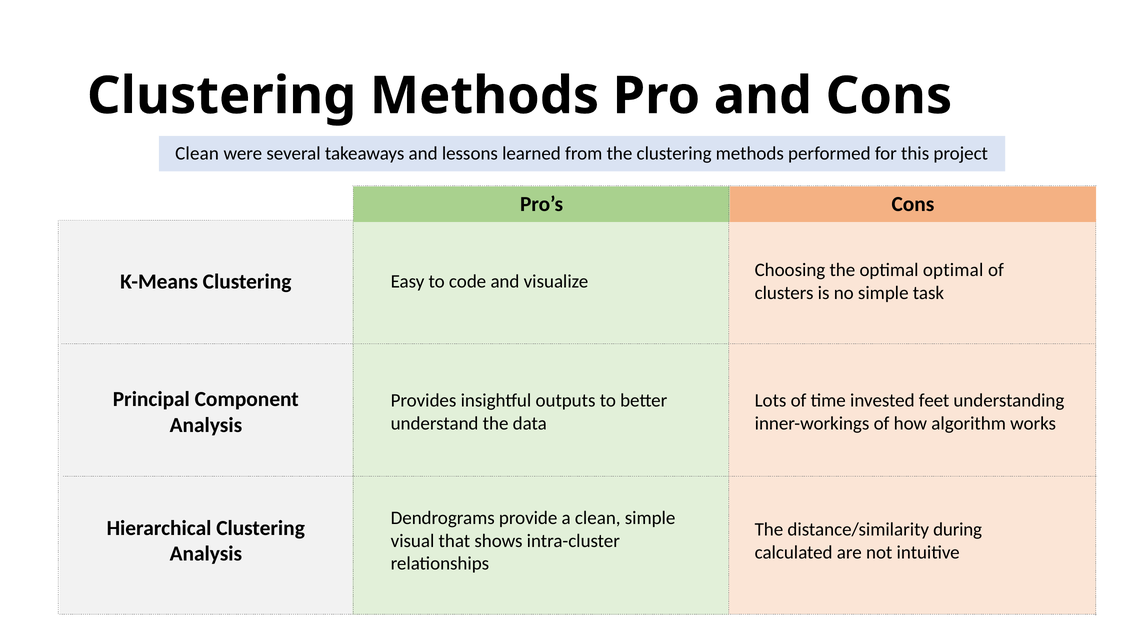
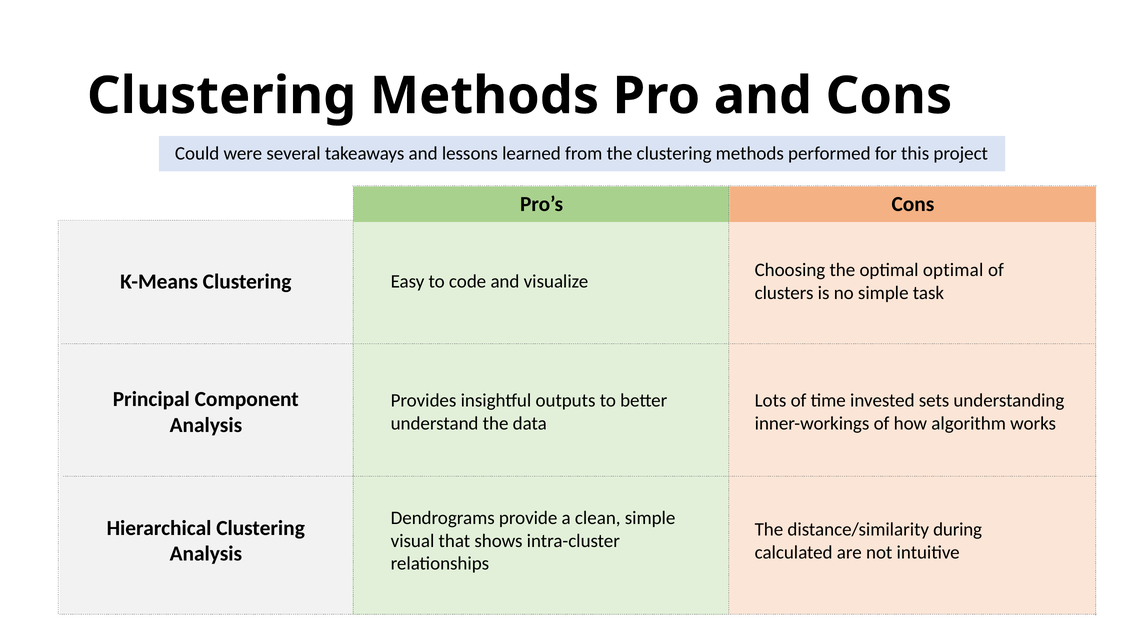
Clean at (197, 153): Clean -> Could
feet: feet -> sets
